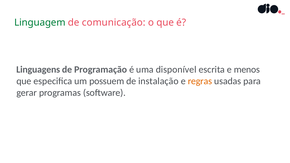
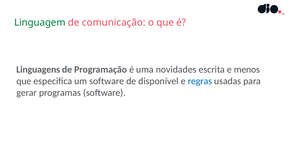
disponível: disponível -> novidades
um possuem: possuem -> software
instalação: instalação -> disponível
regras colour: orange -> blue
